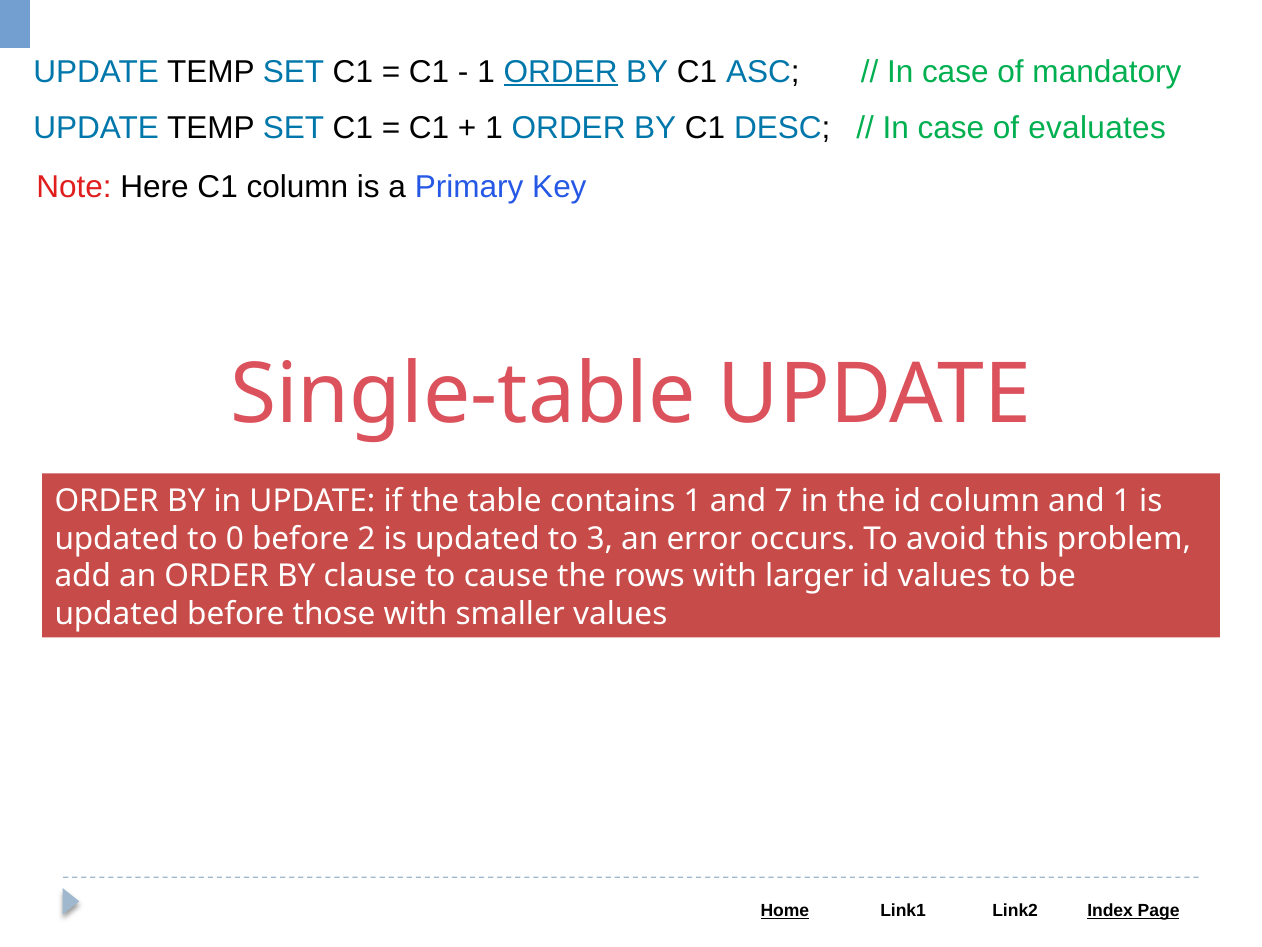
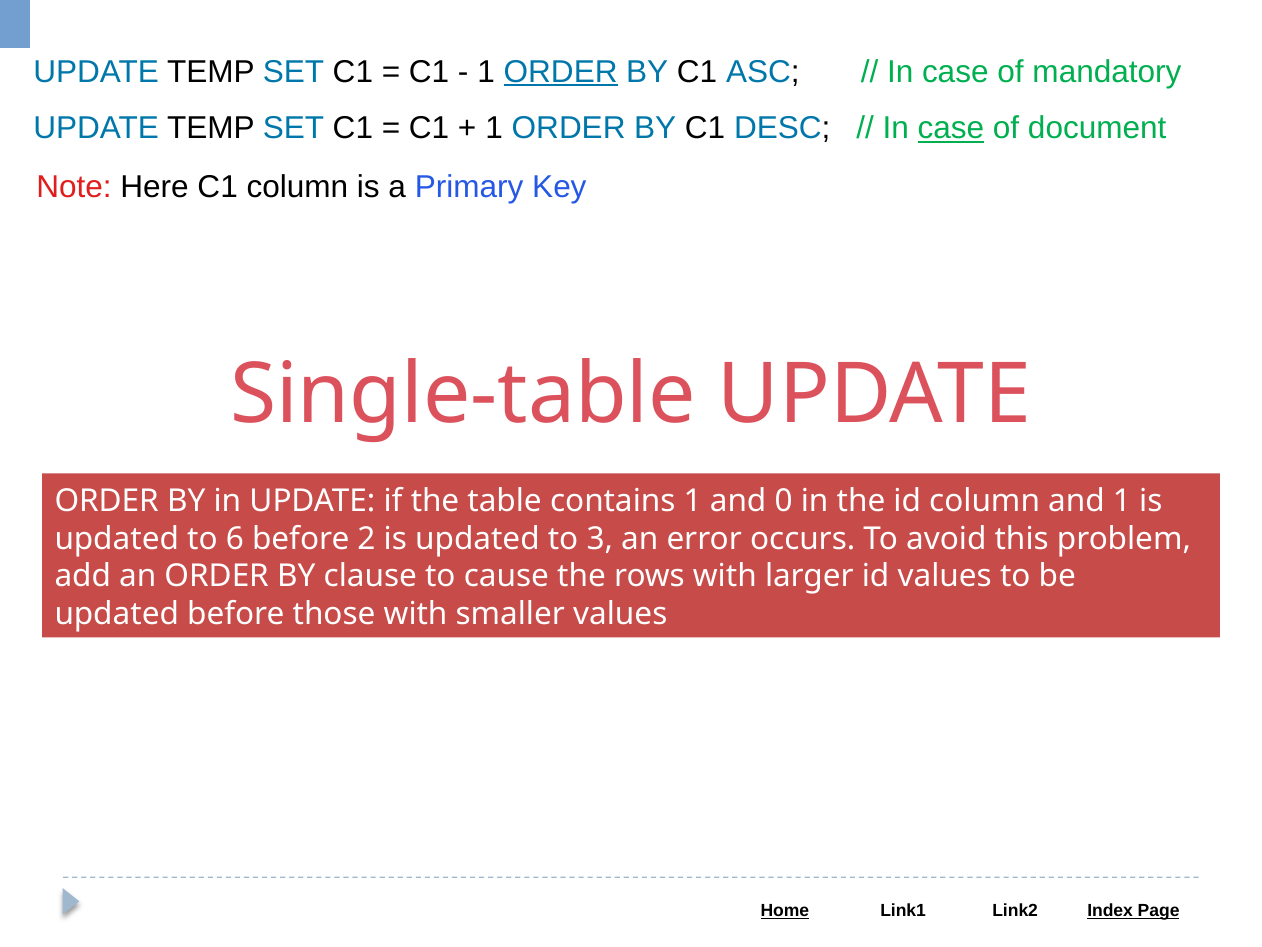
case at (951, 128) underline: none -> present
evaluates: evaluates -> document
7: 7 -> 0
0: 0 -> 6
